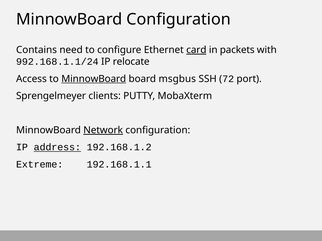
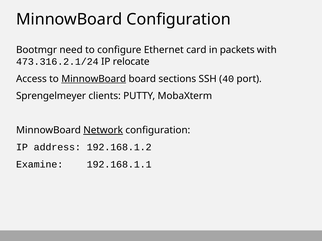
Contains: Contains -> Bootmgr
card underline: present -> none
992.168.1.1/24: 992.168.1.1/24 -> 473.316.2.1/24
msgbus: msgbus -> sections
72: 72 -> 40
address underline: present -> none
Extreme: Extreme -> Examine
